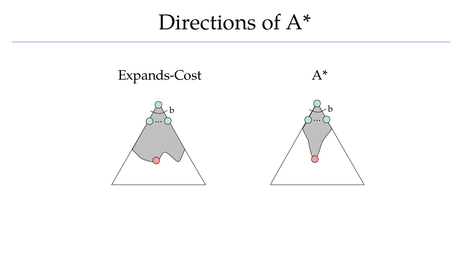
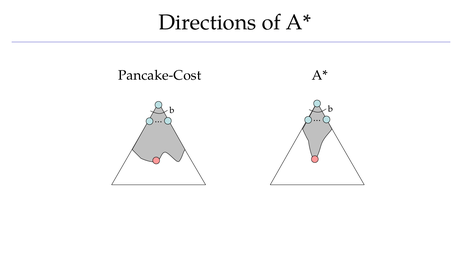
Expands-Cost: Expands-Cost -> Pancake-Cost
